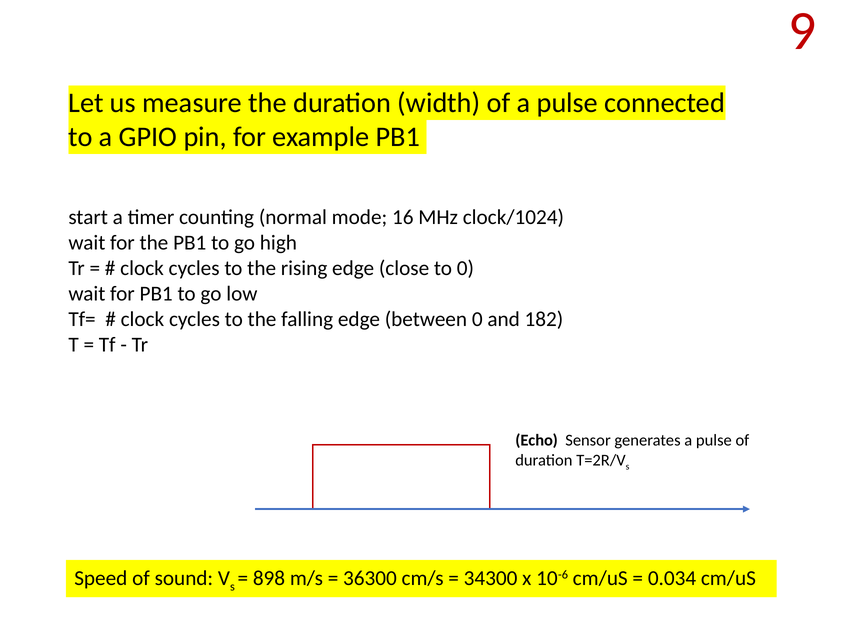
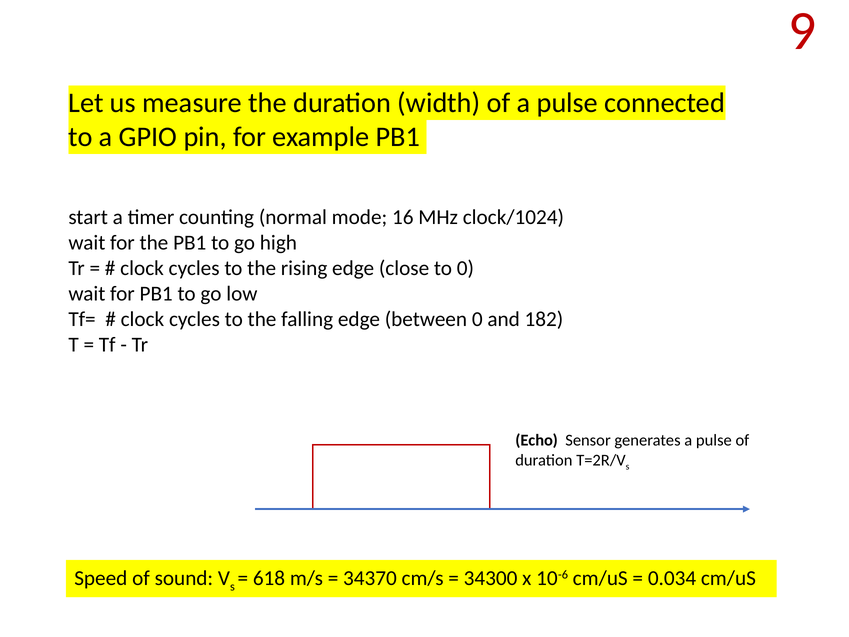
898: 898 -> 618
36300: 36300 -> 34370
